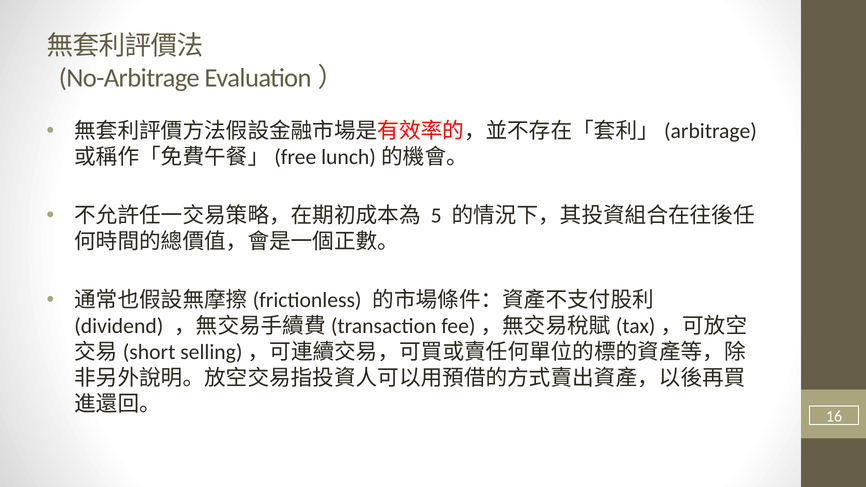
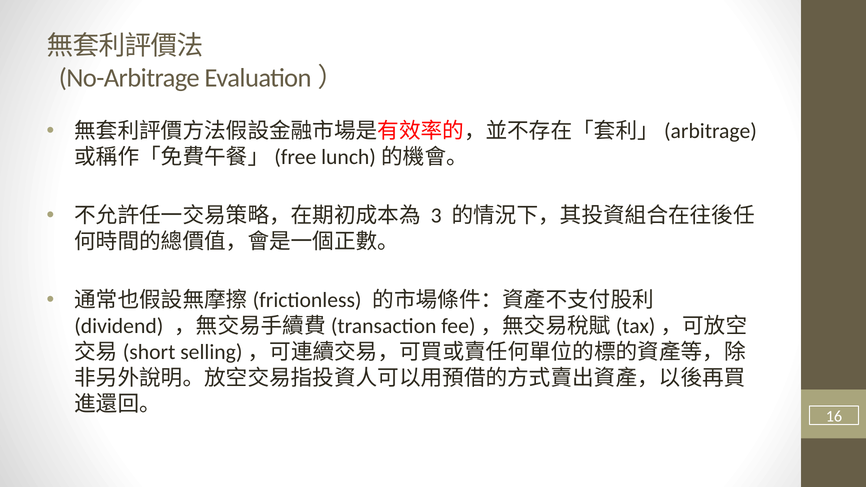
5: 5 -> 3
